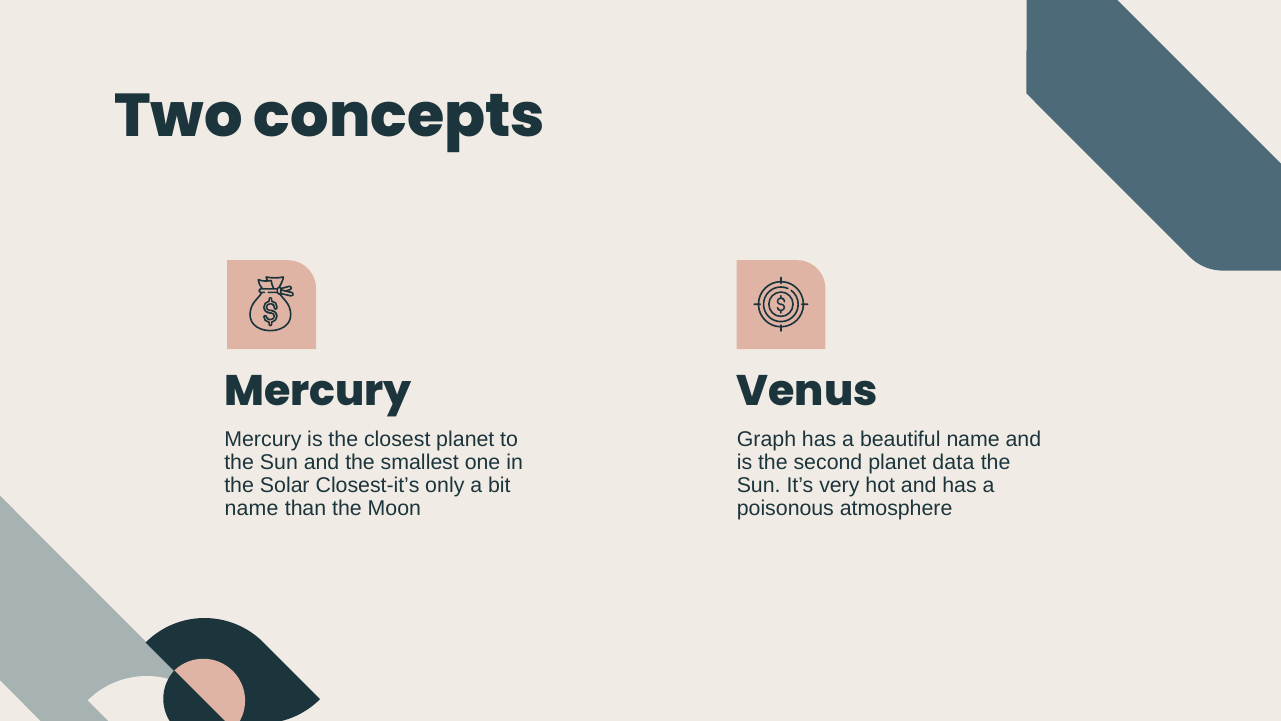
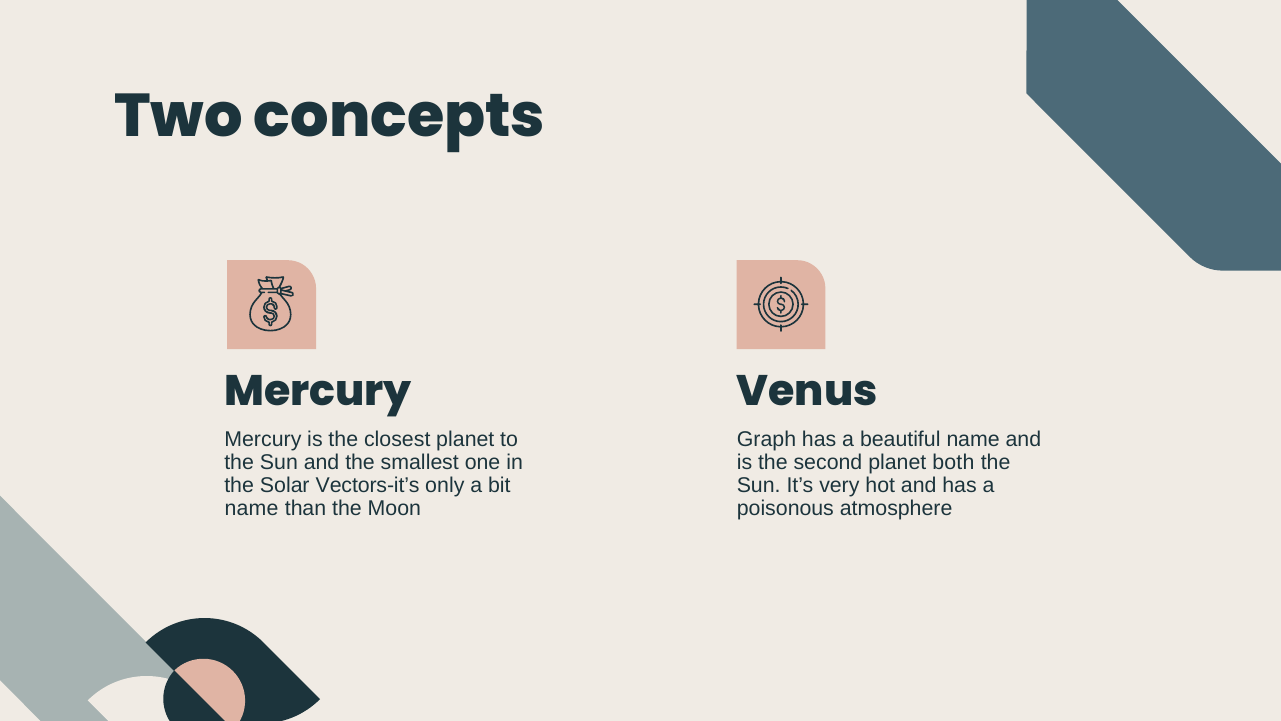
data: data -> both
Closest-it’s: Closest-it’s -> Vectors-it’s
